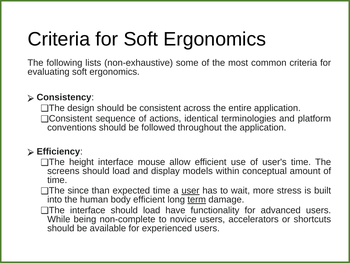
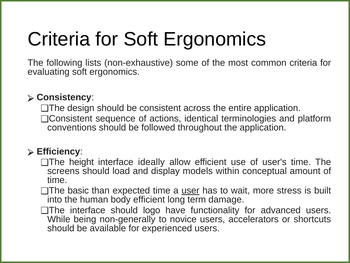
mouse: mouse -> ideally
since: since -> basic
term underline: present -> none
interface should load: load -> logo
non-complete: non-complete -> non-generally
